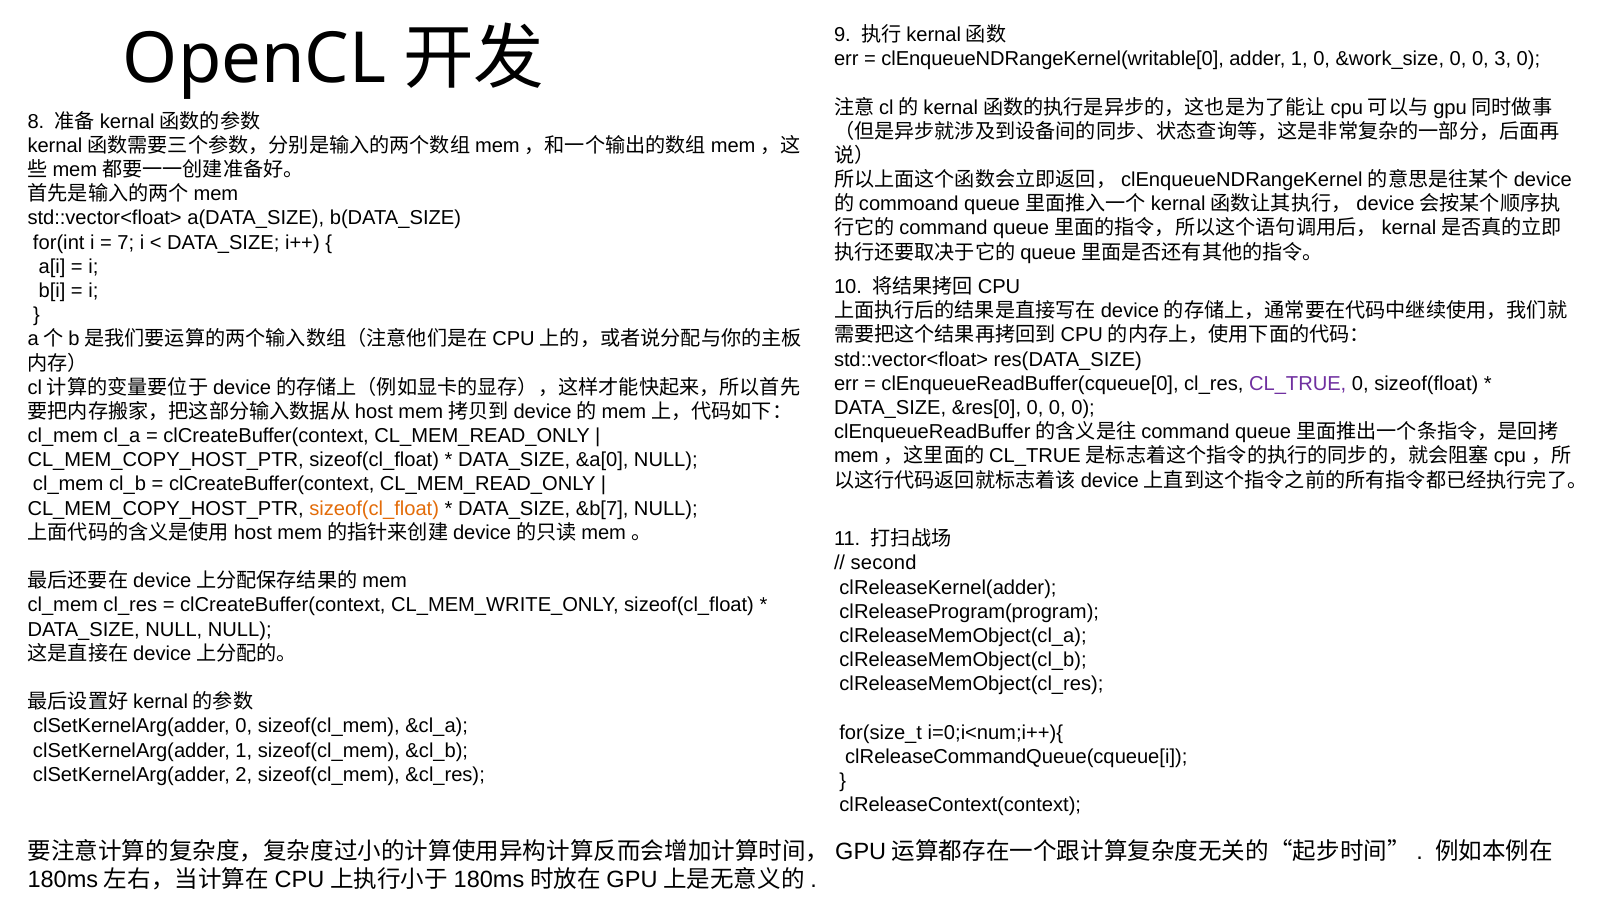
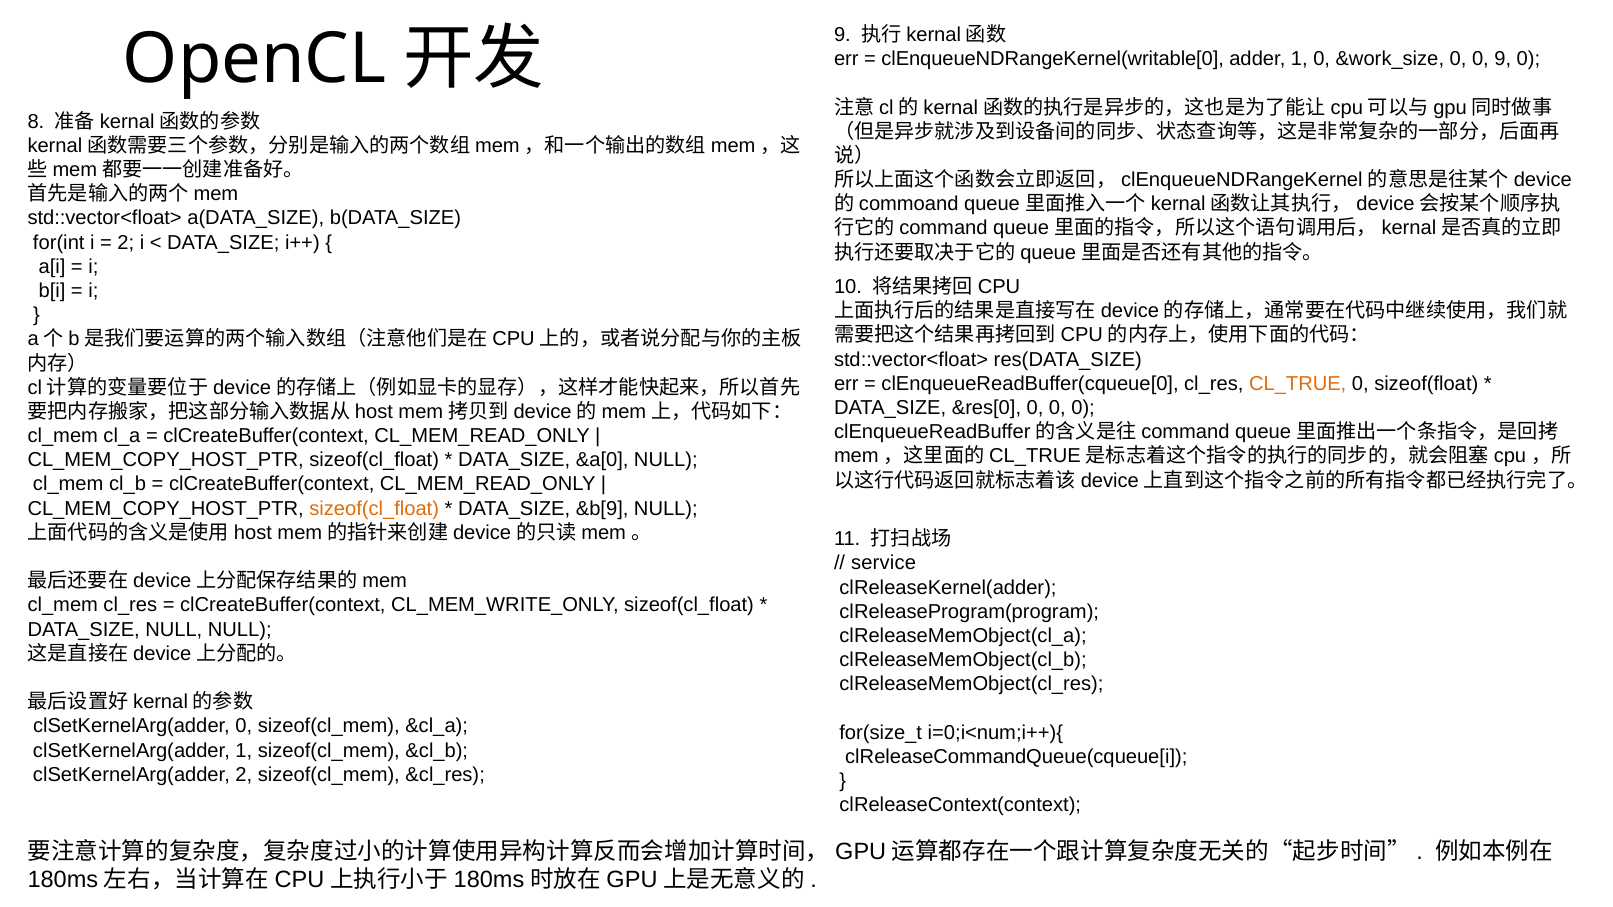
0 3: 3 -> 9
7 at (126, 243): 7 -> 2
CL_TRUE colour: purple -> orange
&b[7: &b[7 -> &b[9
second: second -> service
